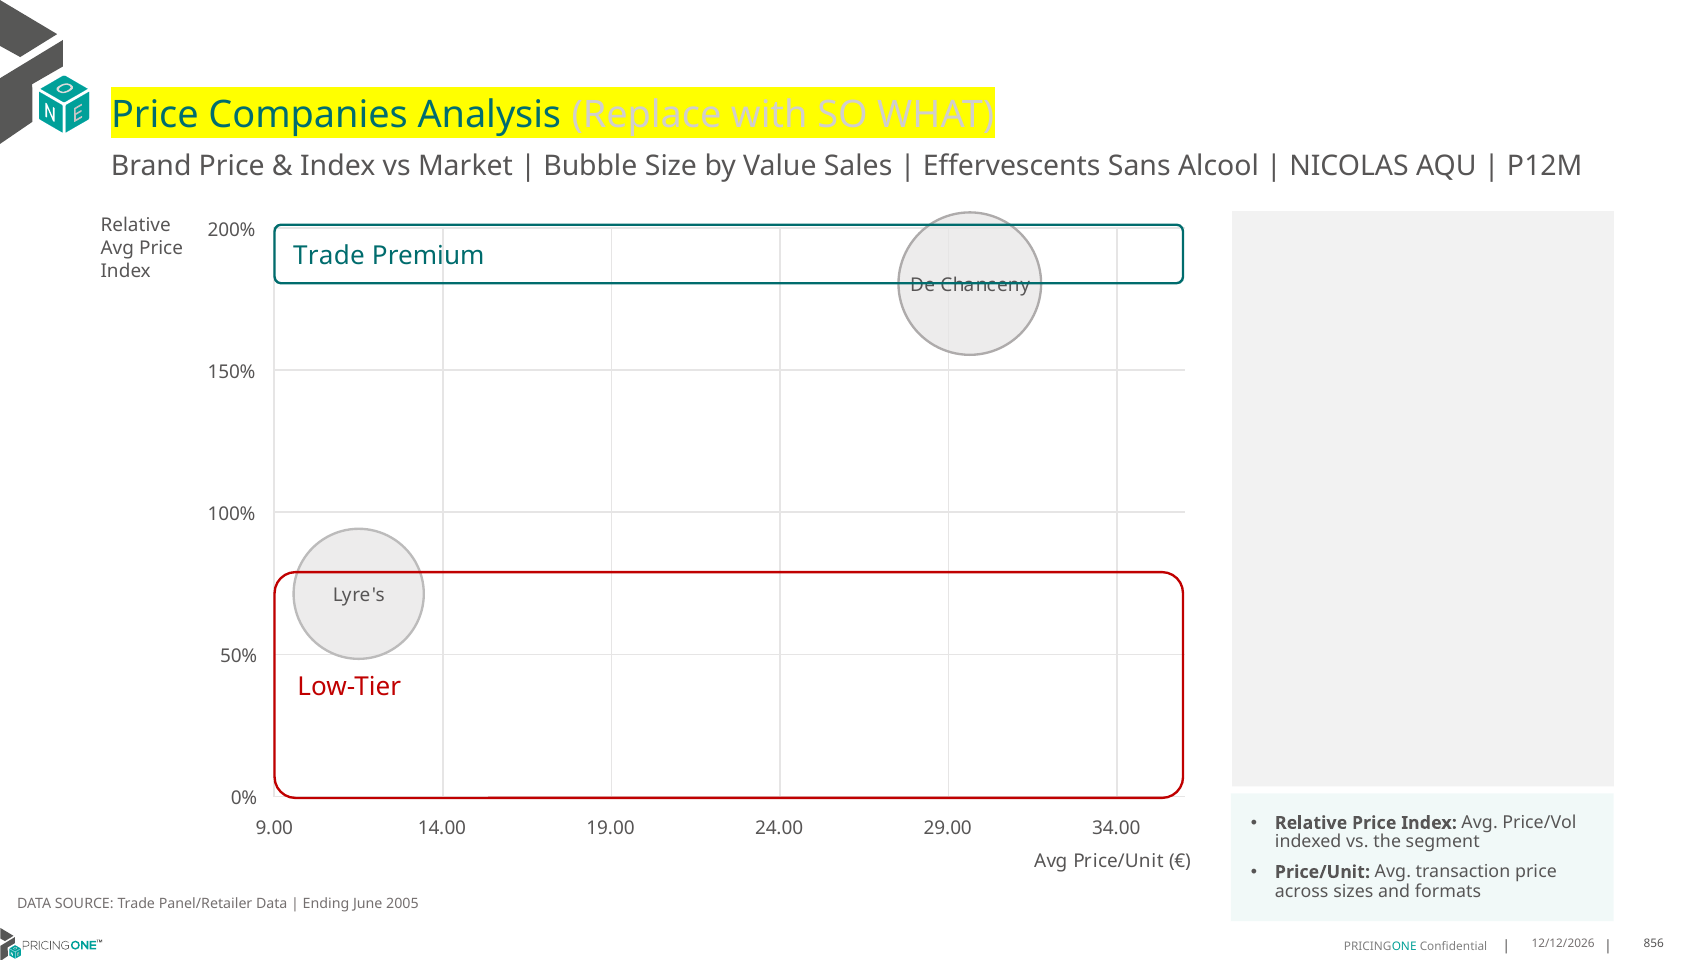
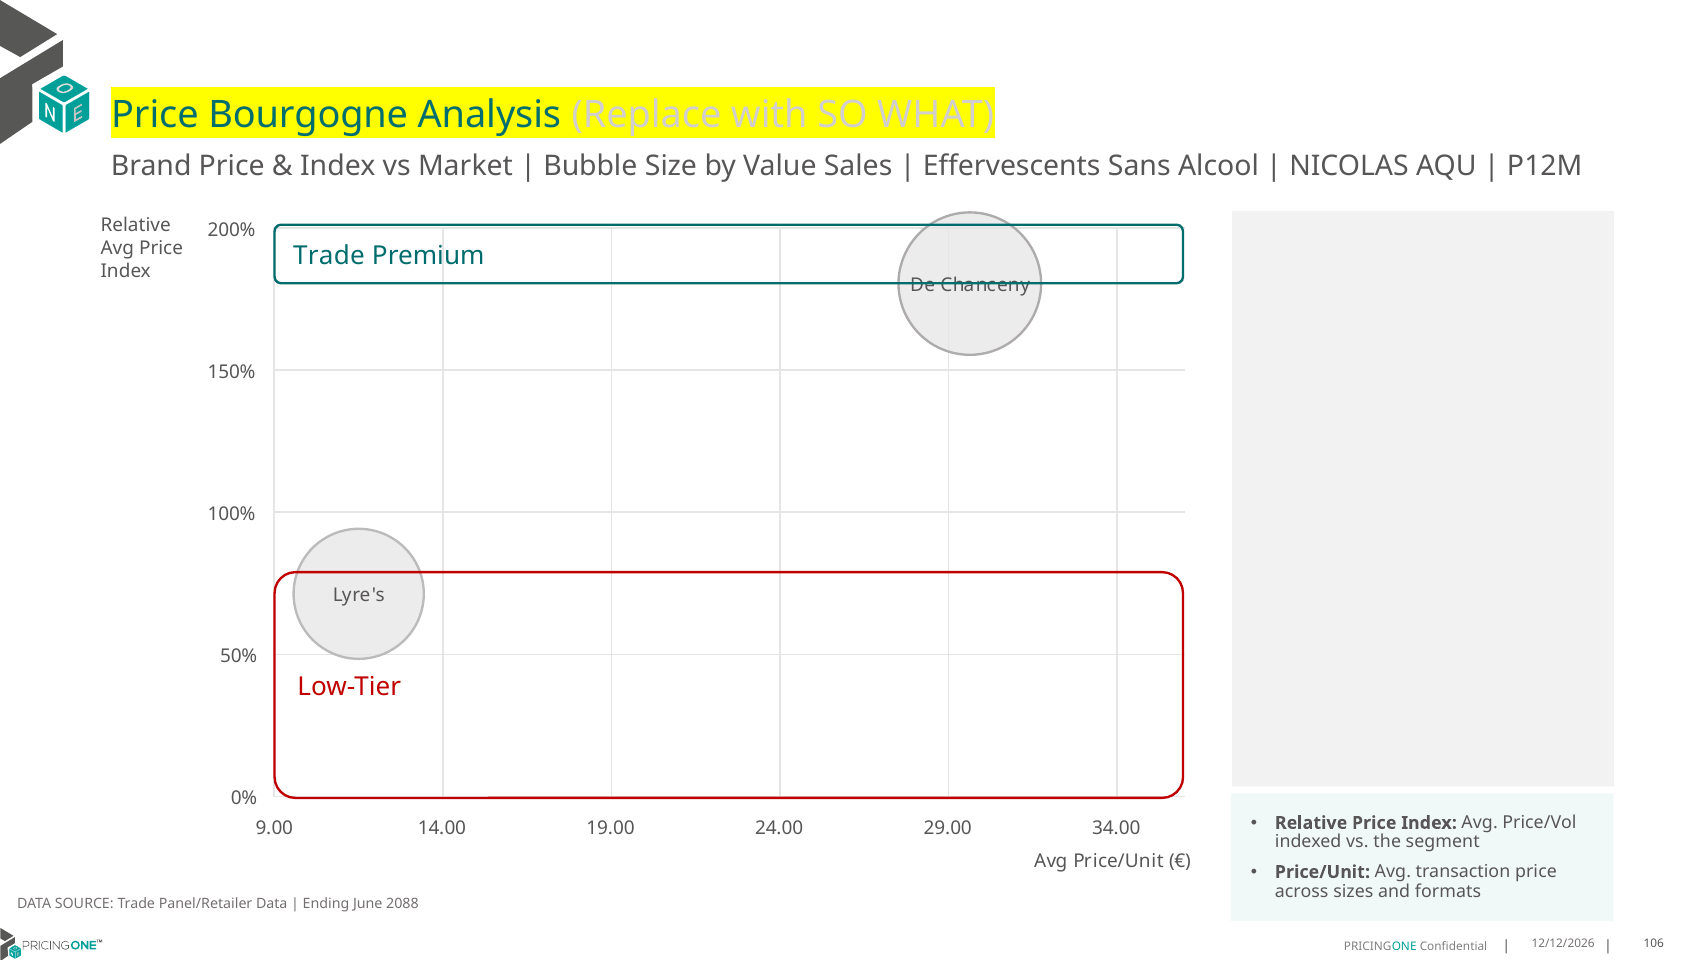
Companies: Companies -> Bourgogne
2005: 2005 -> 2088
856: 856 -> 106
